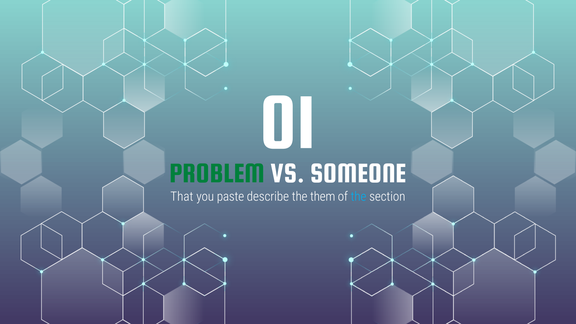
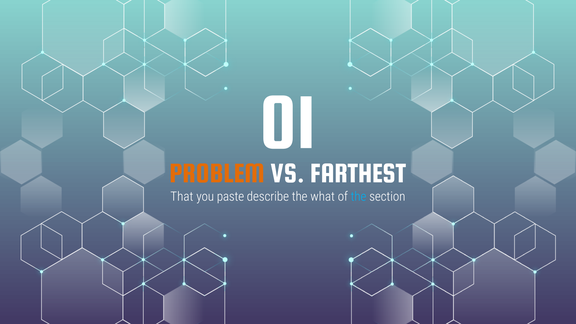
PROBLEM colour: green -> orange
SOMEONE: SOMEONE -> FARTHEST
them: them -> what
